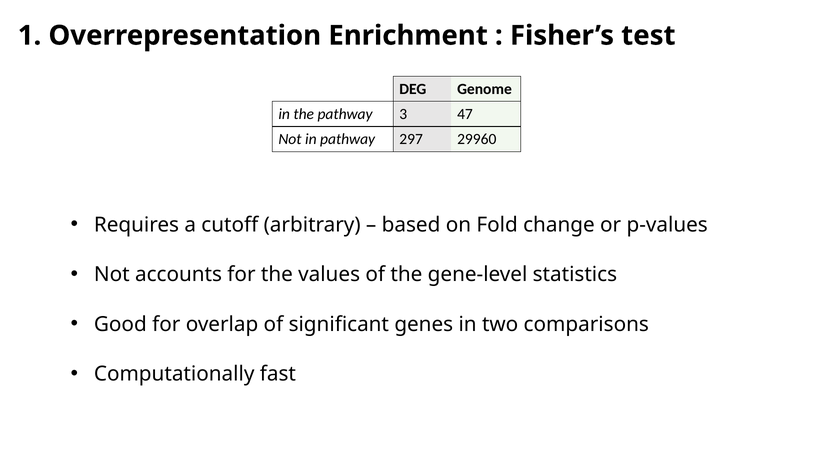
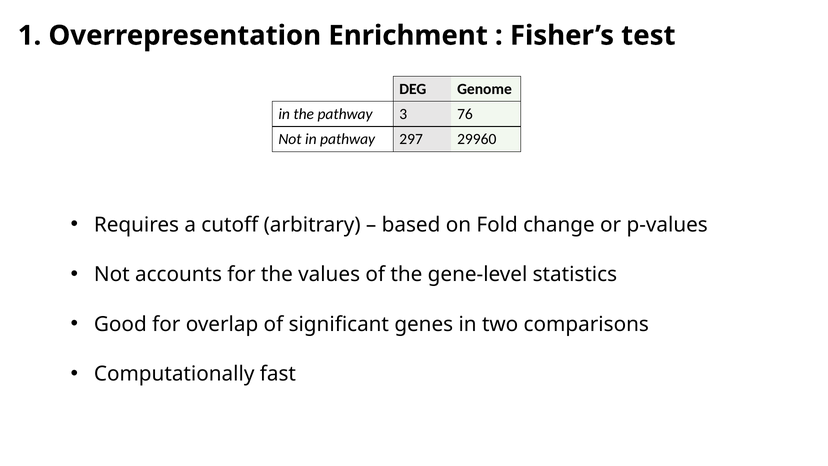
47: 47 -> 76
